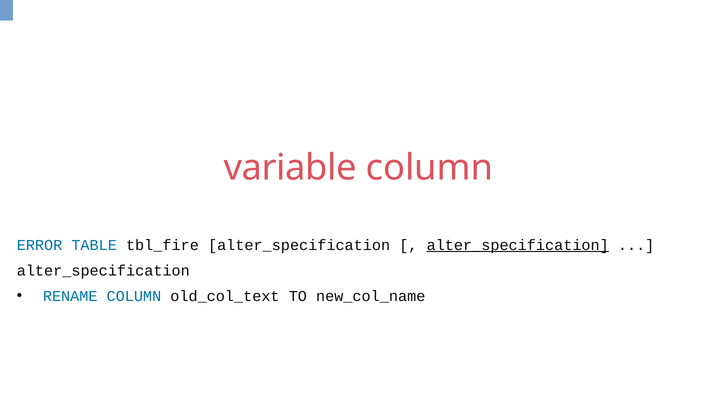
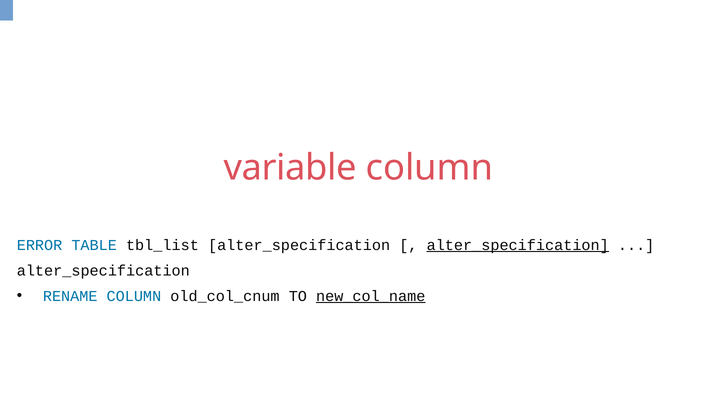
tbl_fire: tbl_fire -> tbl_list
old_col_text: old_col_text -> old_col_cnum
new_col_name underline: none -> present
